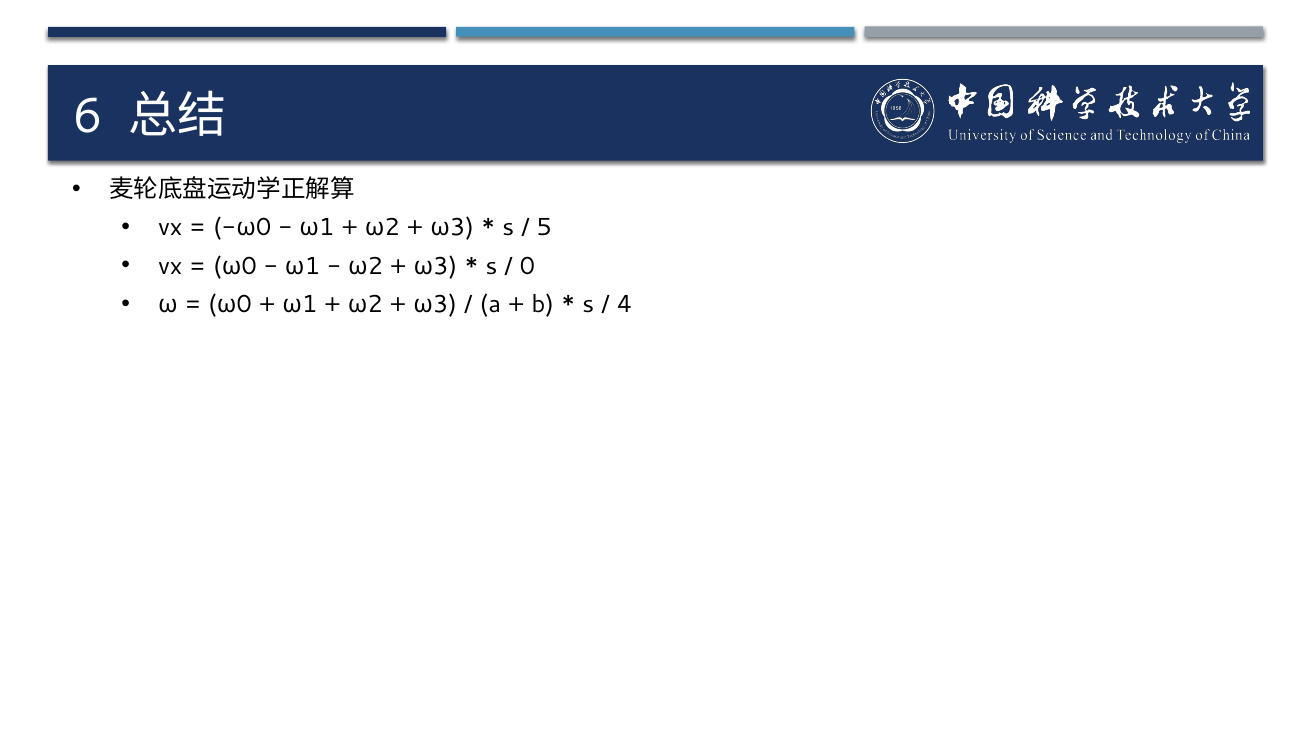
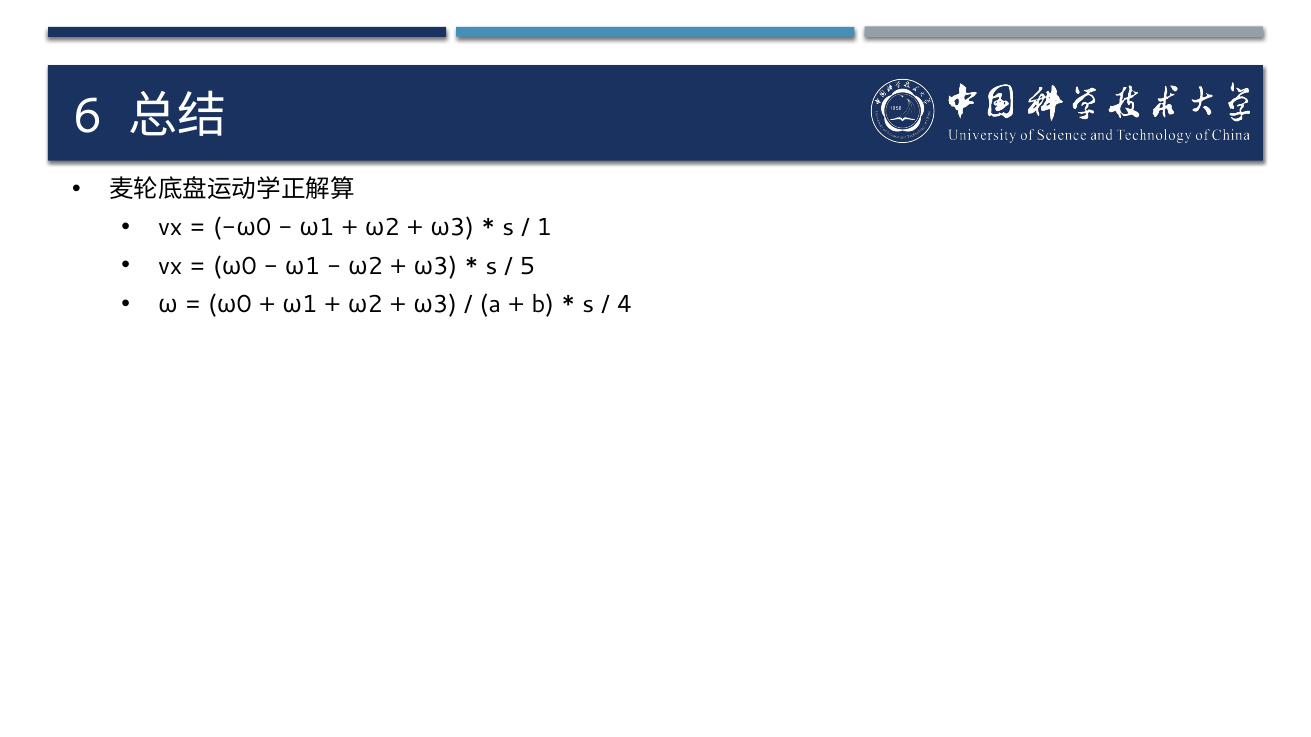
5 at (544, 228): 5 -> 1
0 at (527, 266): 0 -> 5
